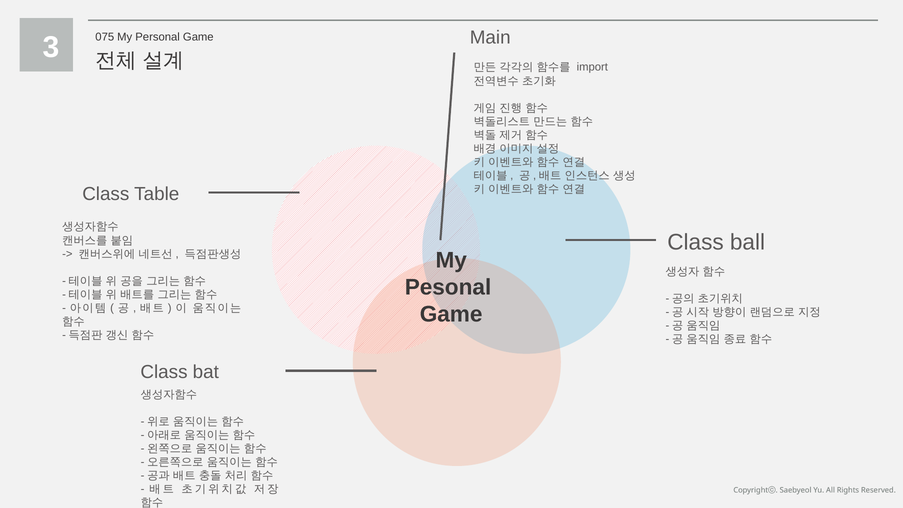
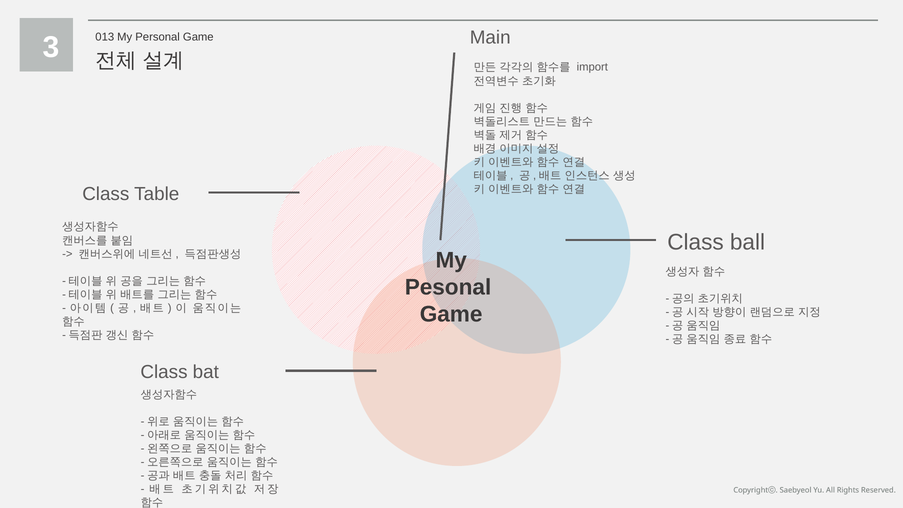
075: 075 -> 013
